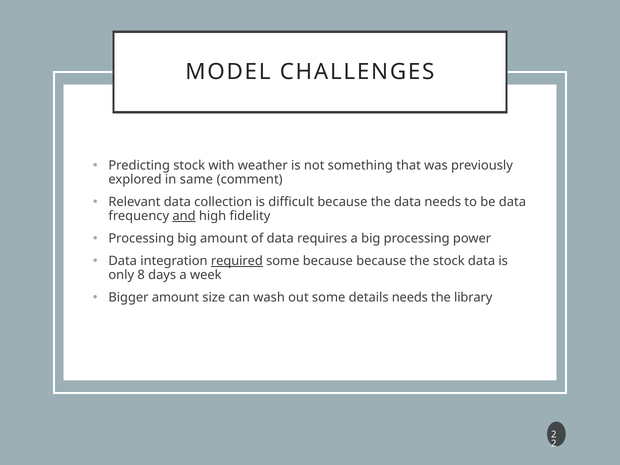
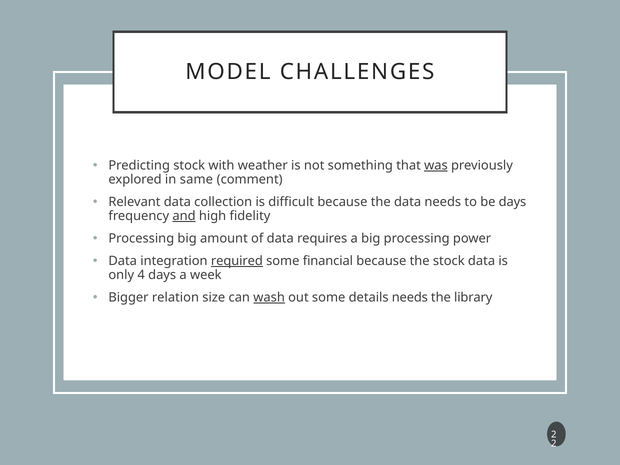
was underline: none -> present
be data: data -> days
some because: because -> financial
8: 8 -> 4
Bigger amount: amount -> relation
wash underline: none -> present
